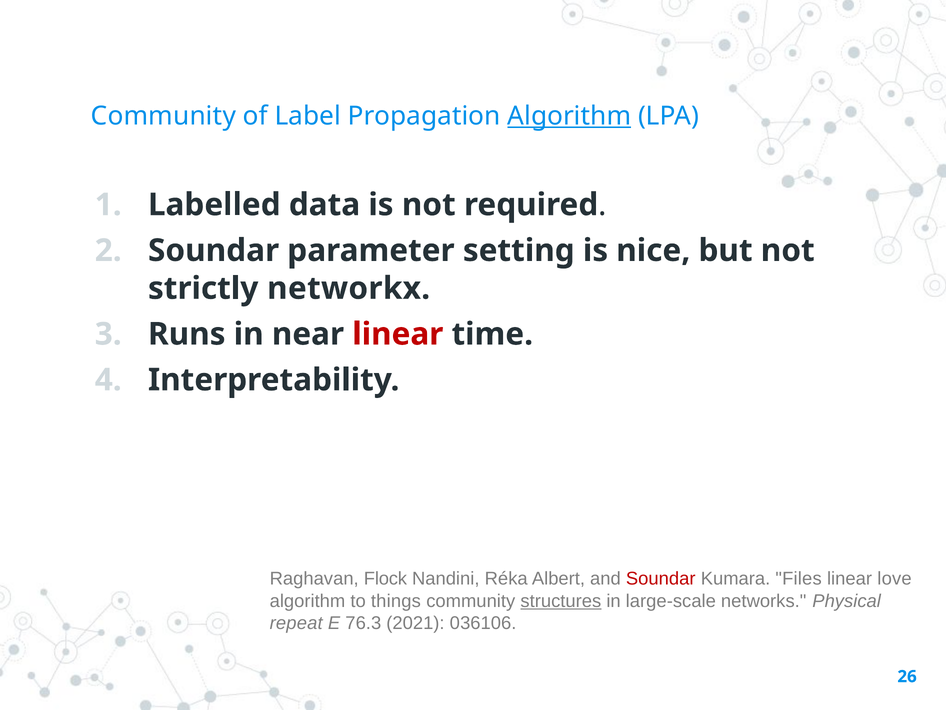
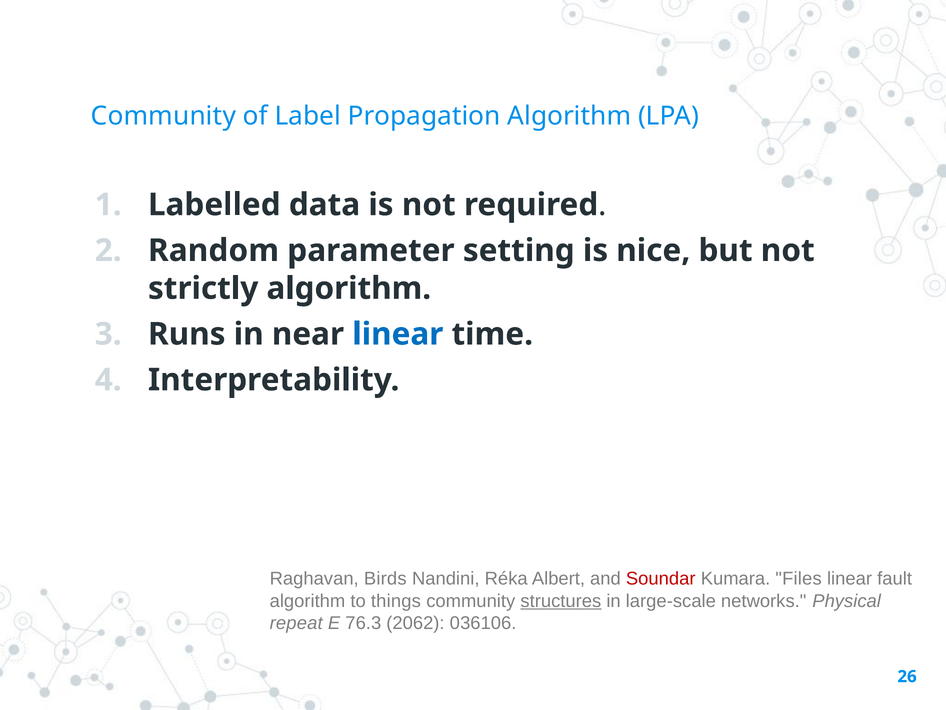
Algorithm at (569, 116) underline: present -> none
Soundar at (214, 250): Soundar -> Random
strictly networkx: networkx -> algorithm
linear at (398, 334) colour: red -> blue
Flock: Flock -> Birds
love: love -> fault
2021: 2021 -> 2062
